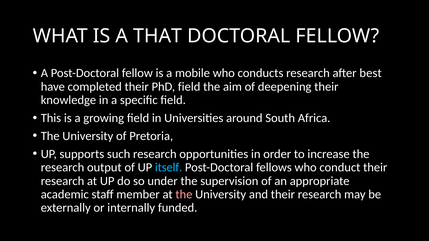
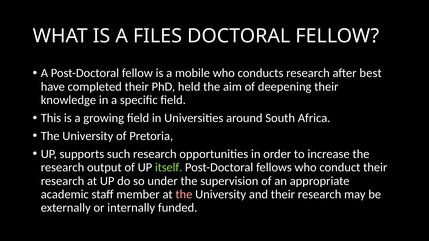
THAT: THAT -> FILES
PhD field: field -> held
itself colour: light blue -> light green
